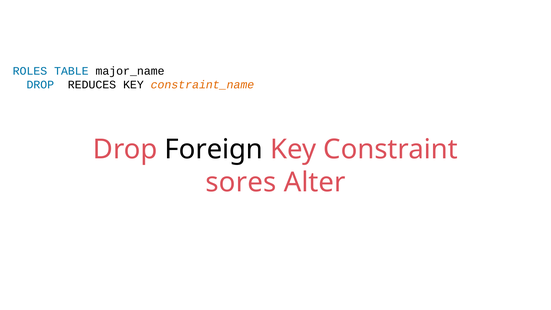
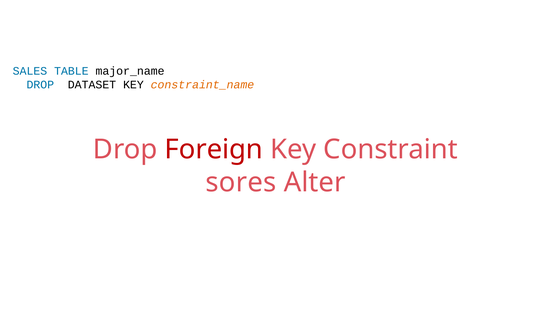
ROLES: ROLES -> SALES
REDUCES: REDUCES -> DATASET
Foreign colour: black -> red
